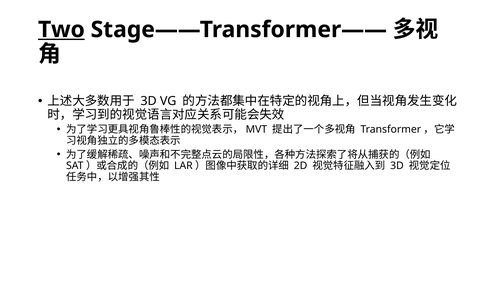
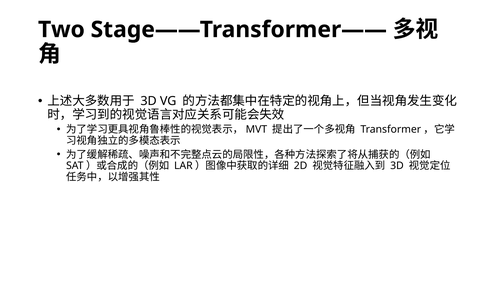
Two underline: present -> none
